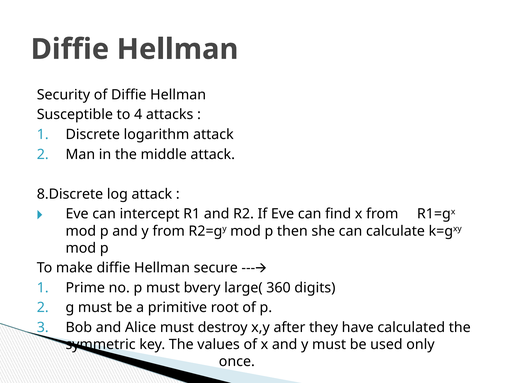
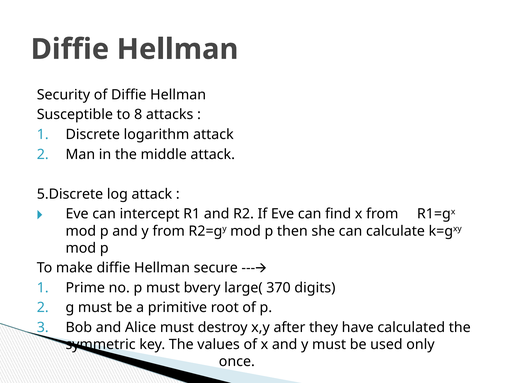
4: 4 -> 8
8.Discrete: 8.Discrete -> 5.Discrete
360: 360 -> 370
